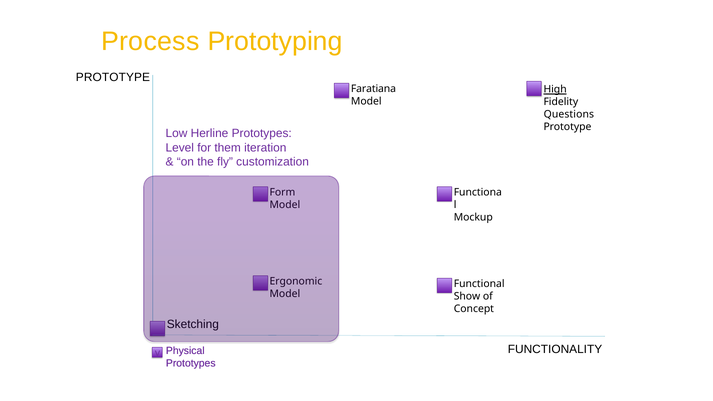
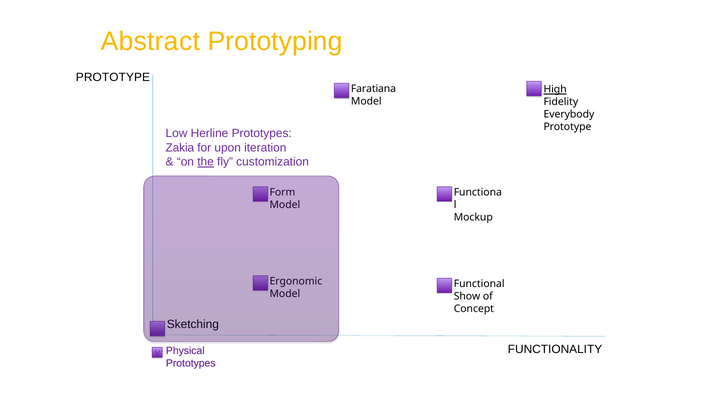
Process: Process -> Abstract
Questions: Questions -> Everybody
Level: Level -> Zakia
them: them -> upon
the underline: none -> present
